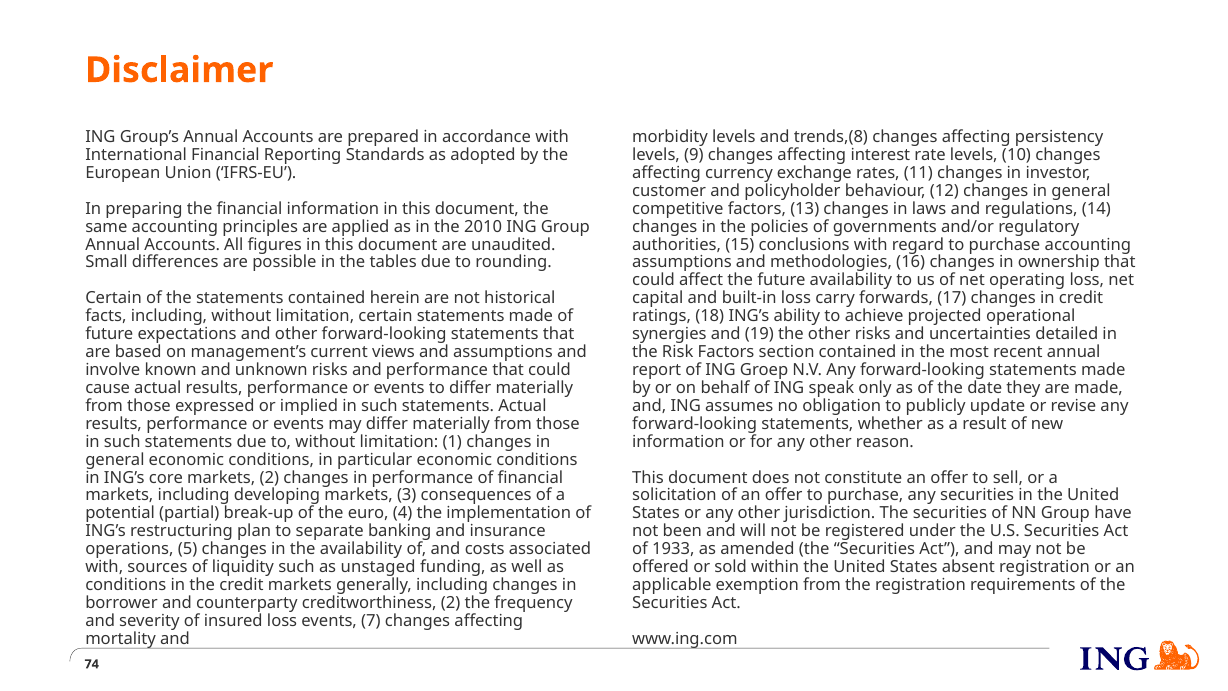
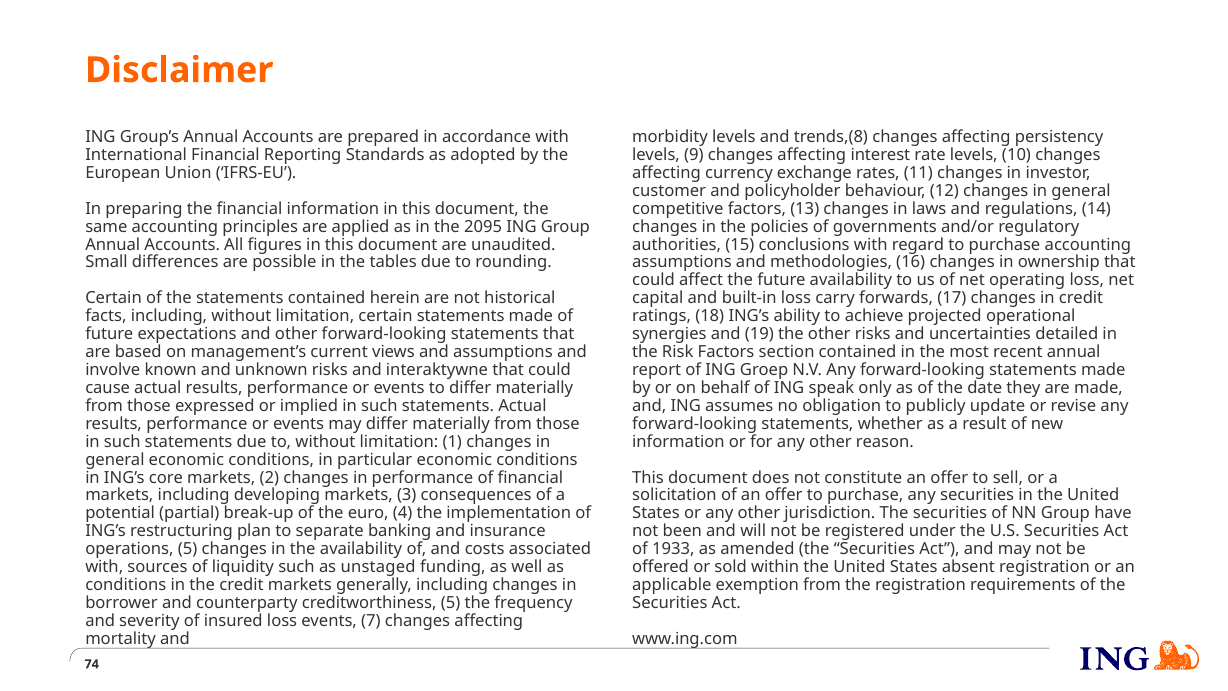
2010: 2010 -> 2095
and performance: performance -> interaktywne
creditworthiness 2: 2 -> 5
